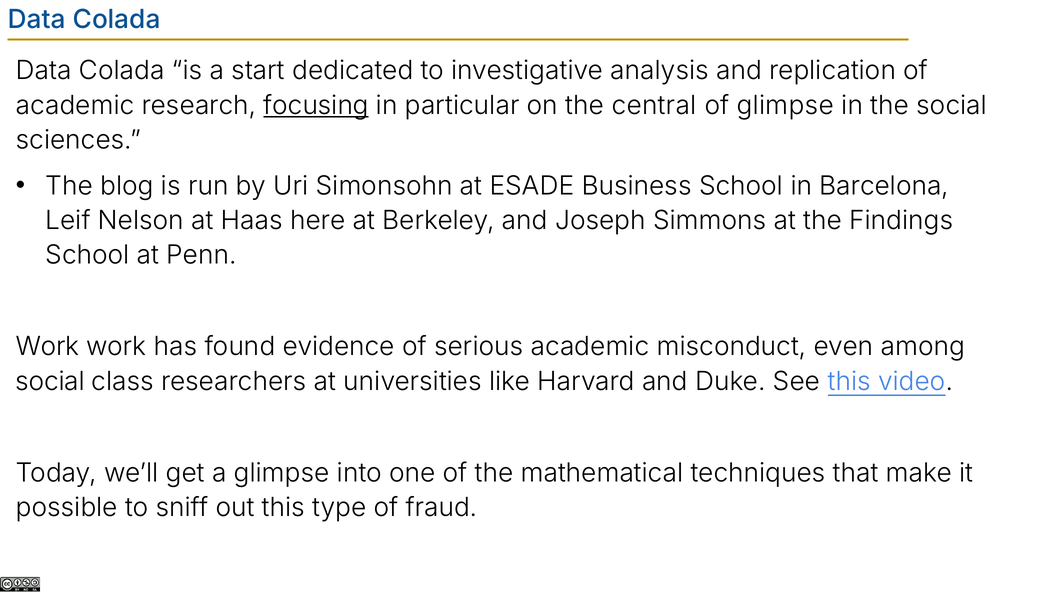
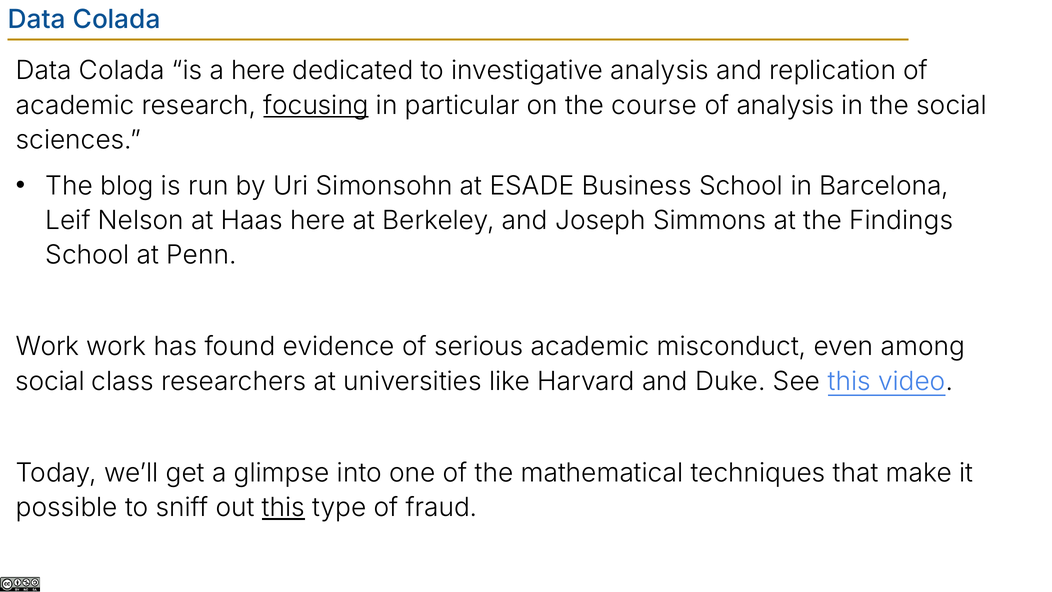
a start: start -> here
central: central -> course
of glimpse: glimpse -> analysis
this at (283, 507) underline: none -> present
